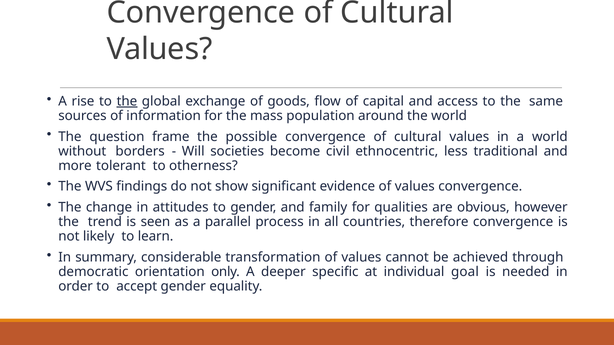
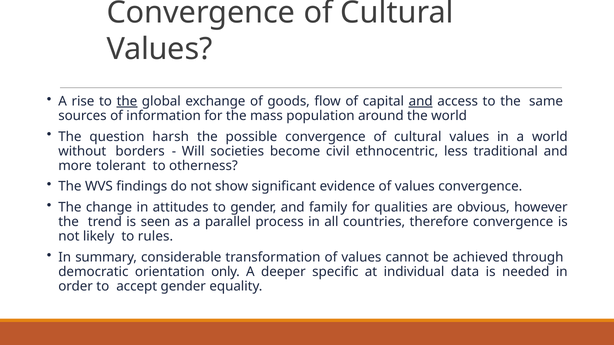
and at (421, 101) underline: none -> present
frame: frame -> harsh
learn: learn -> rules
goal: goal -> data
